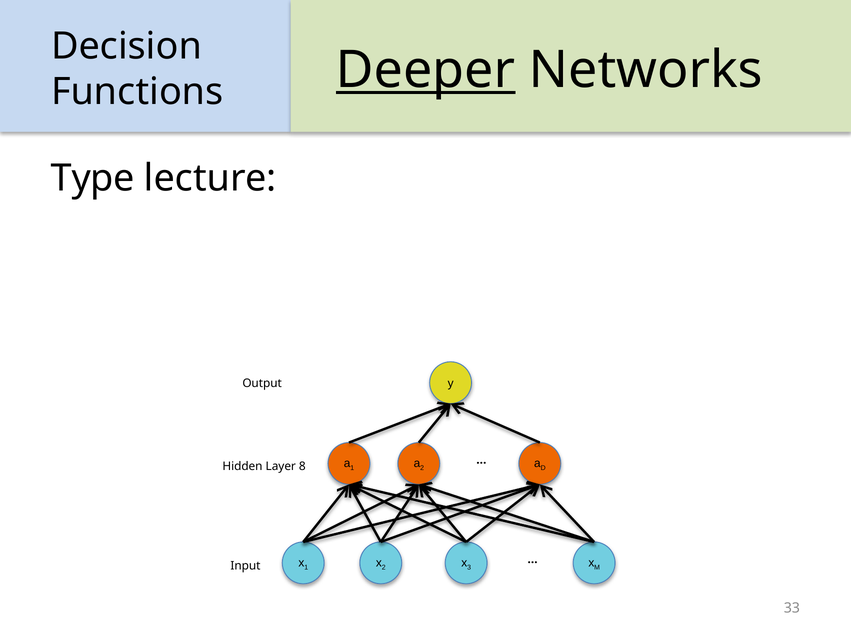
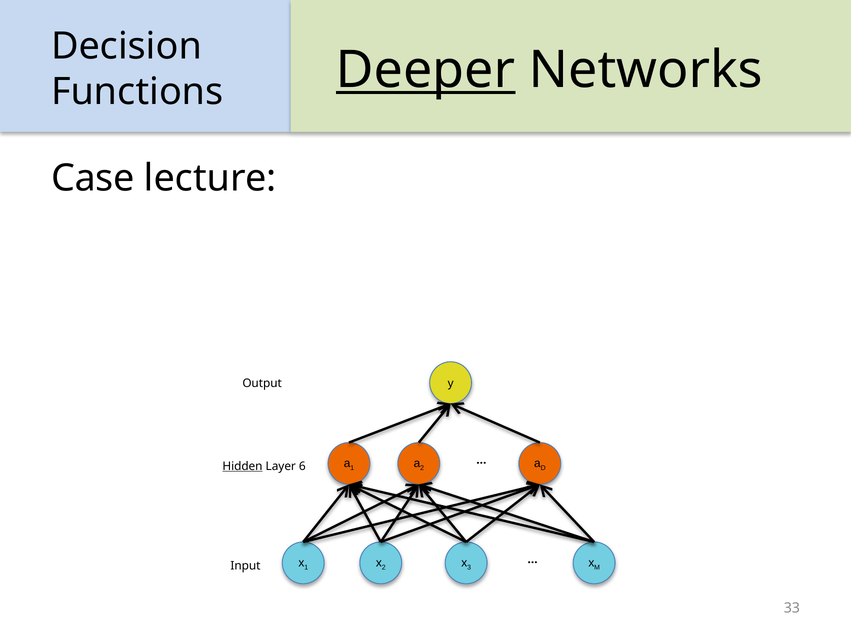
Type: Type -> Case
Hidden underline: none -> present
8: 8 -> 6
